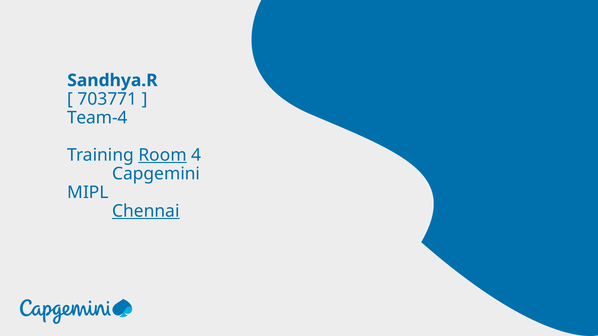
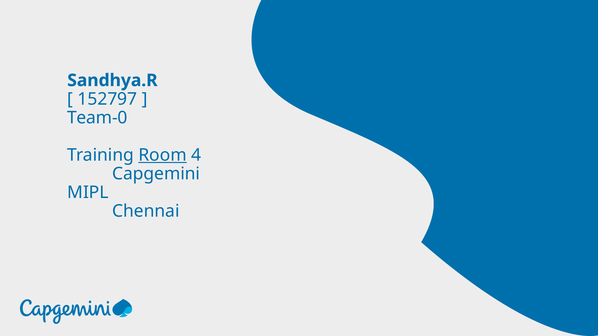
703771: 703771 -> 152797
Team-4: Team-4 -> Team-0
Chennai underline: present -> none
